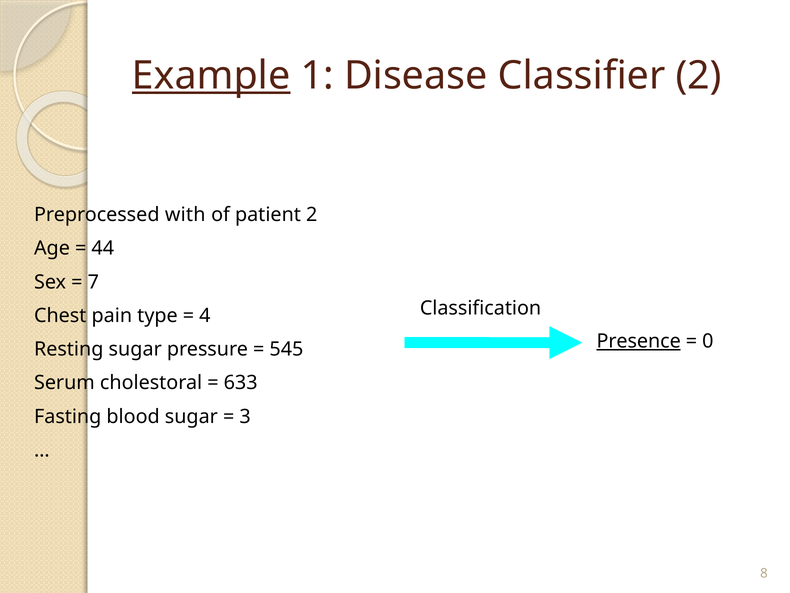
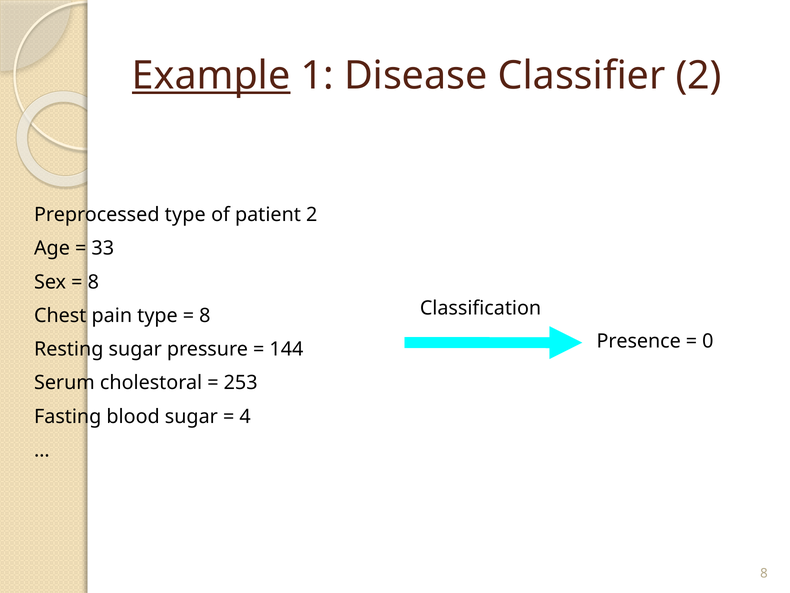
Preprocessed with: with -> type
44: 44 -> 33
7 at (93, 282): 7 -> 8
4 at (205, 315): 4 -> 8
Presence underline: present -> none
545: 545 -> 144
633: 633 -> 253
3: 3 -> 4
